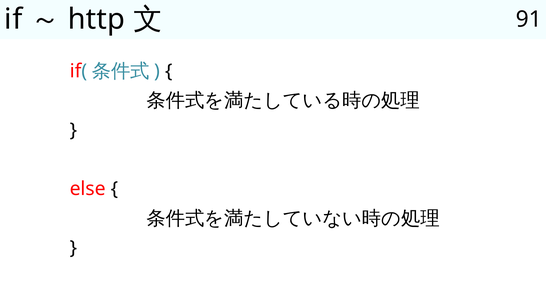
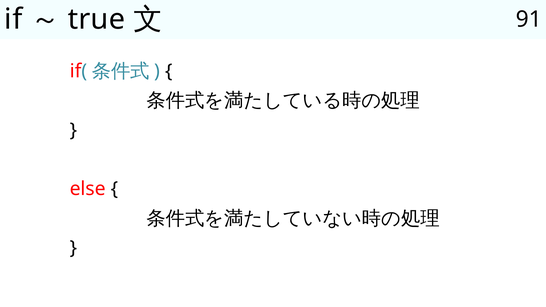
http: http -> true
